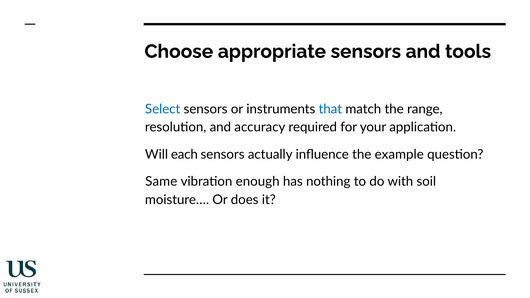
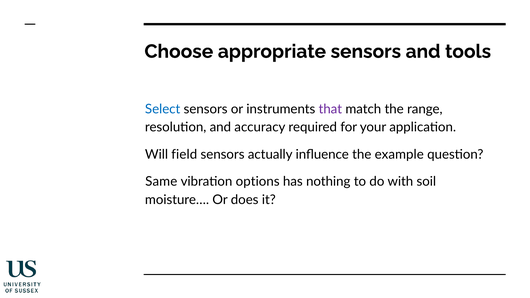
that colour: blue -> purple
each: each -> field
enough: enough -> options
